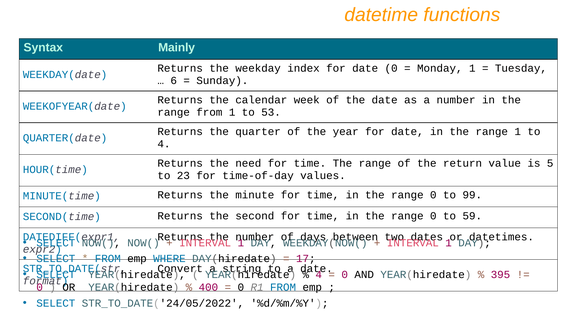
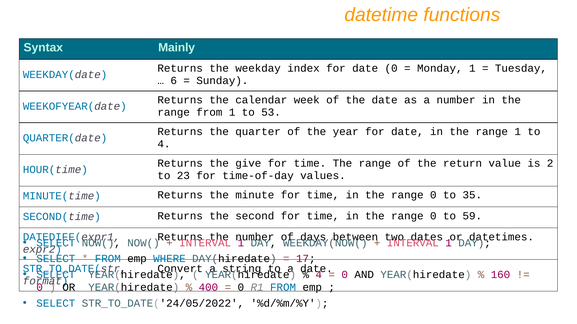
need: need -> give
5: 5 -> 2
99: 99 -> 35
395: 395 -> 160
